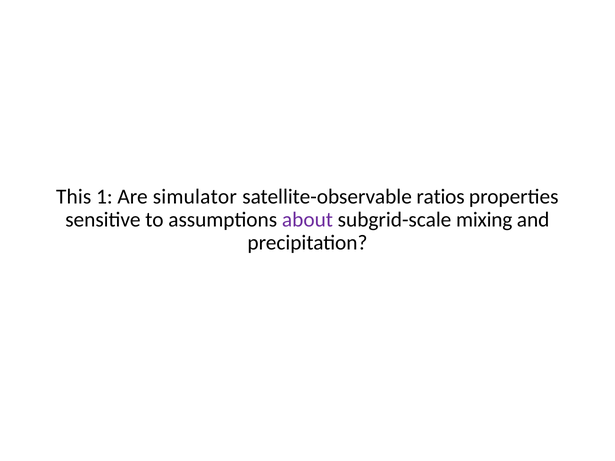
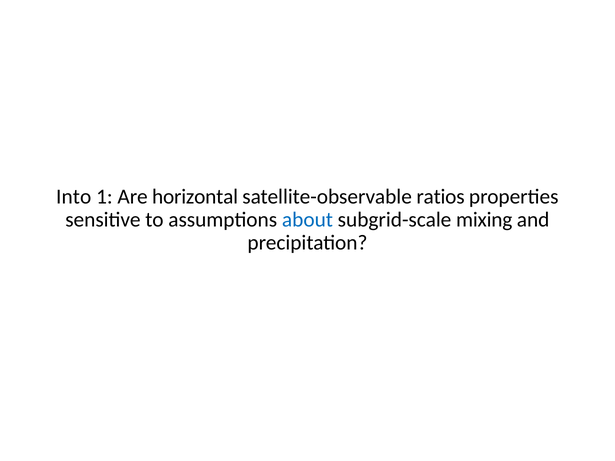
This: This -> Into
simulator: simulator -> horizontal
about colour: purple -> blue
